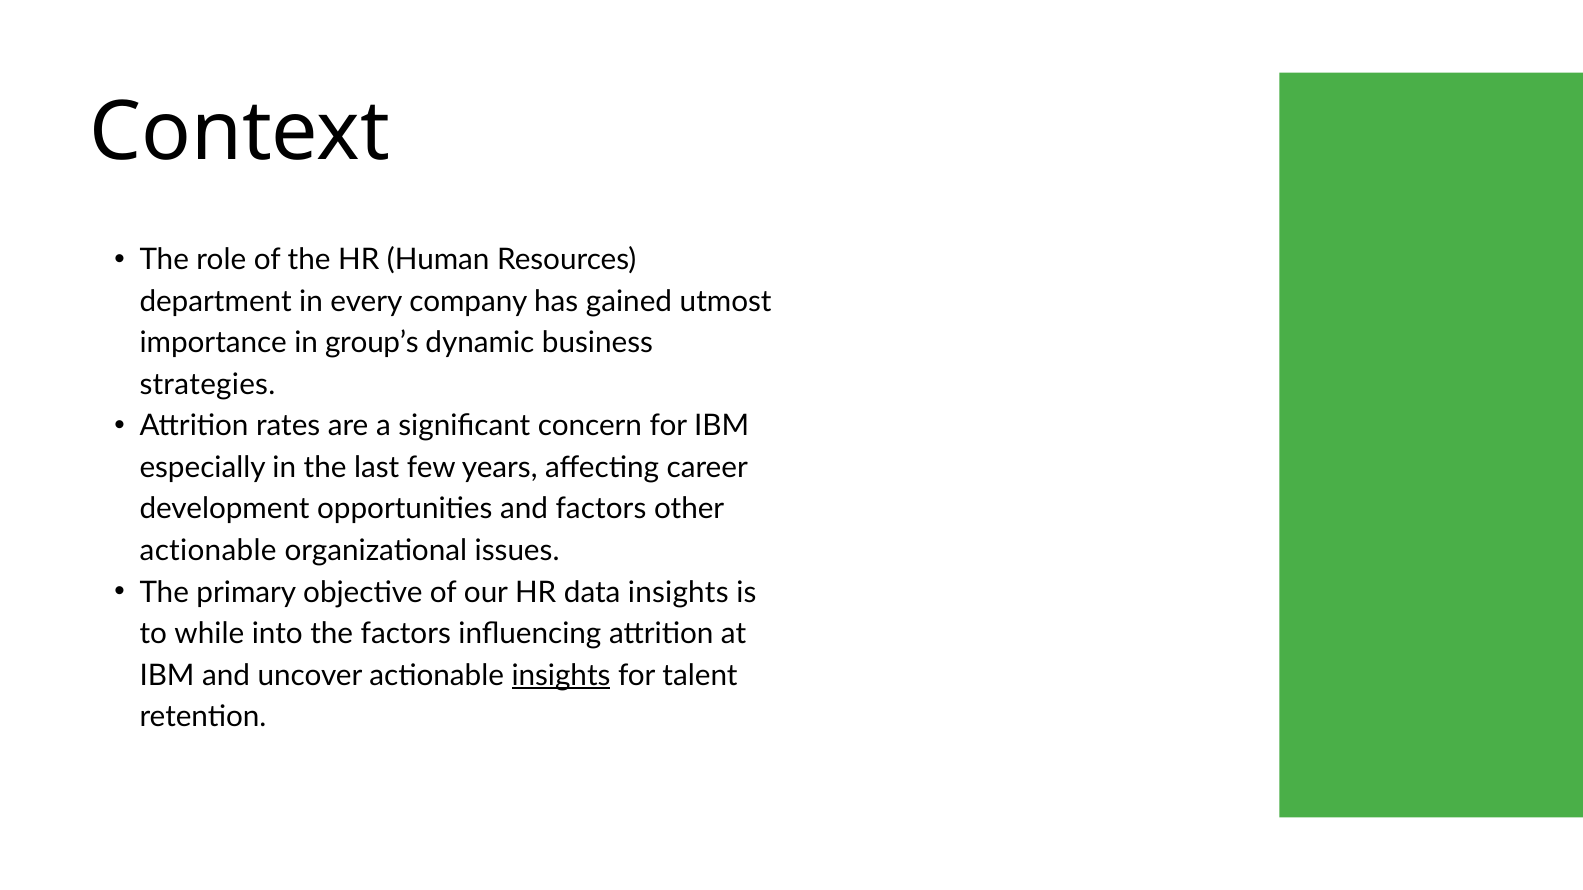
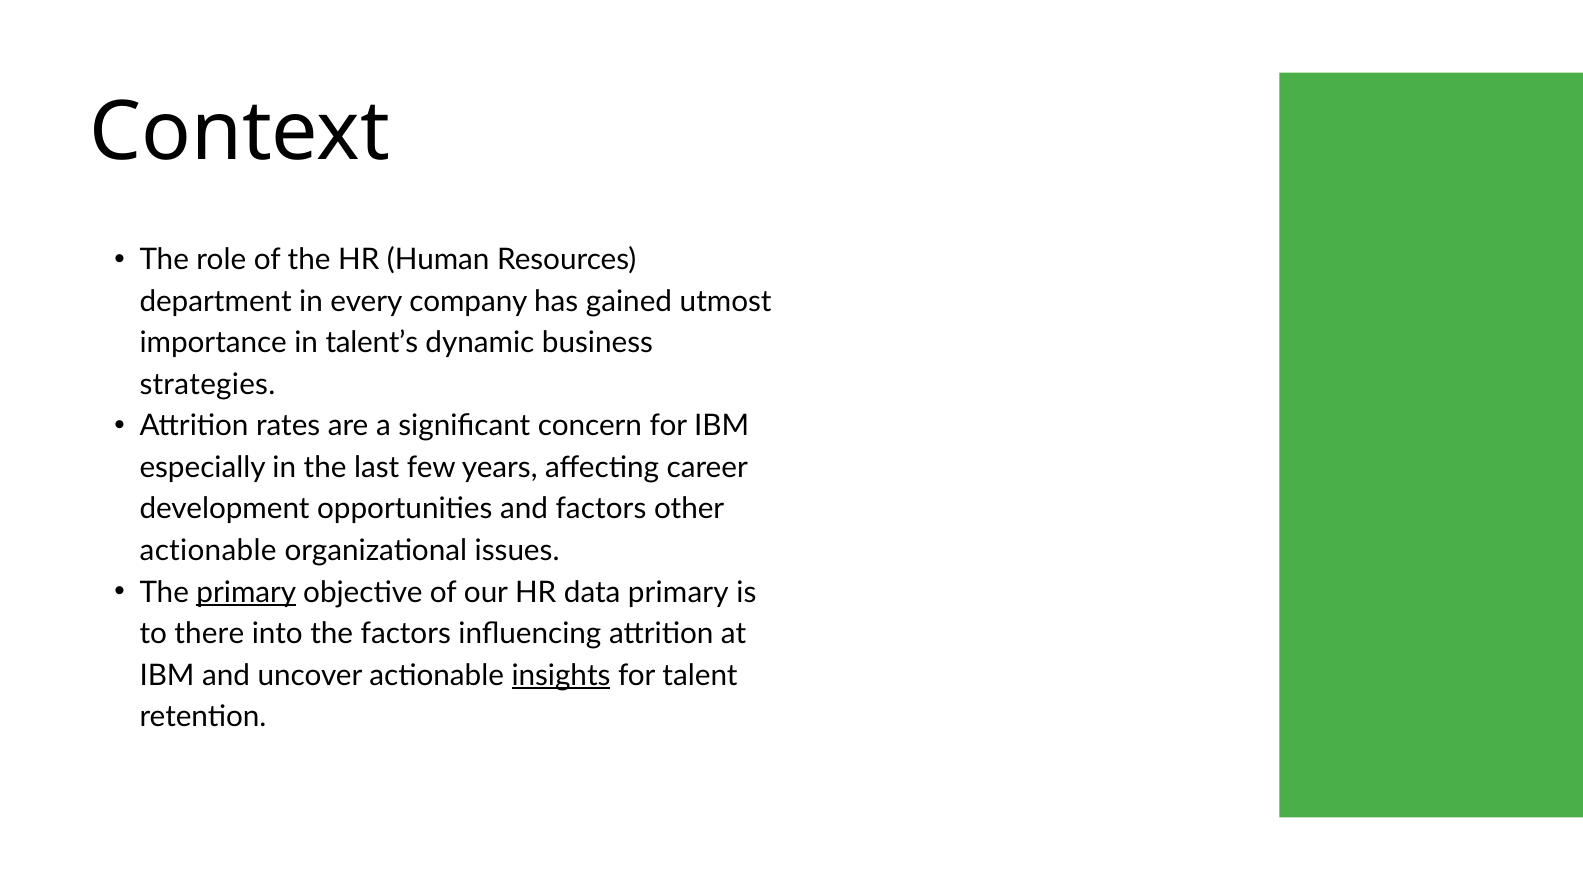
group’s: group’s -> talent’s
primary at (246, 593) underline: none -> present
data insights: insights -> primary
while: while -> there
